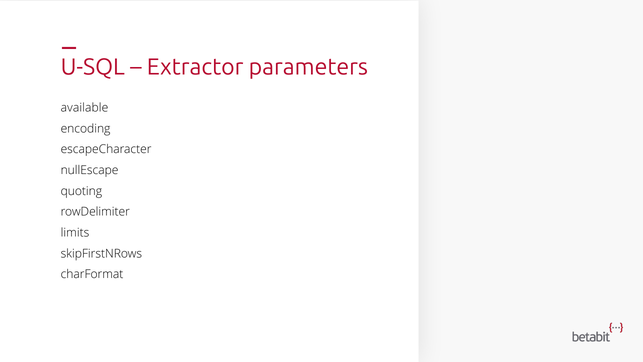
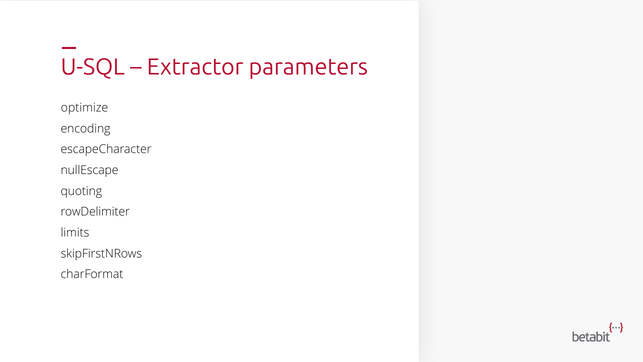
available: available -> optimize
